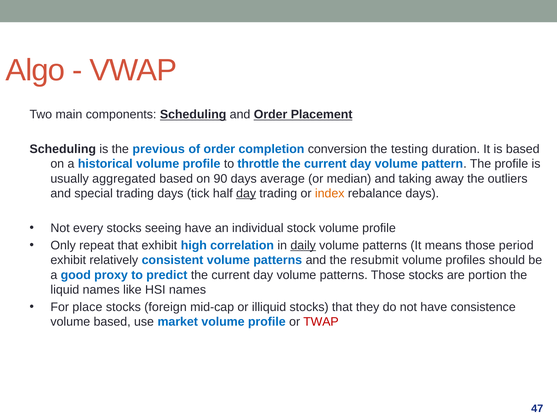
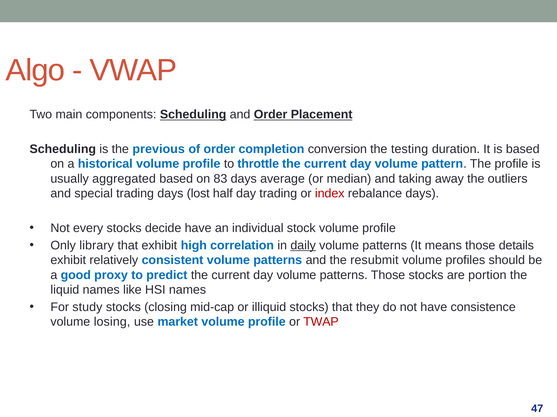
90: 90 -> 83
tick: tick -> lost
day at (246, 194) underline: present -> none
index colour: orange -> red
seeing: seeing -> decide
repeat: repeat -> library
period: period -> details
place: place -> study
foreign: foreign -> closing
volume based: based -> losing
